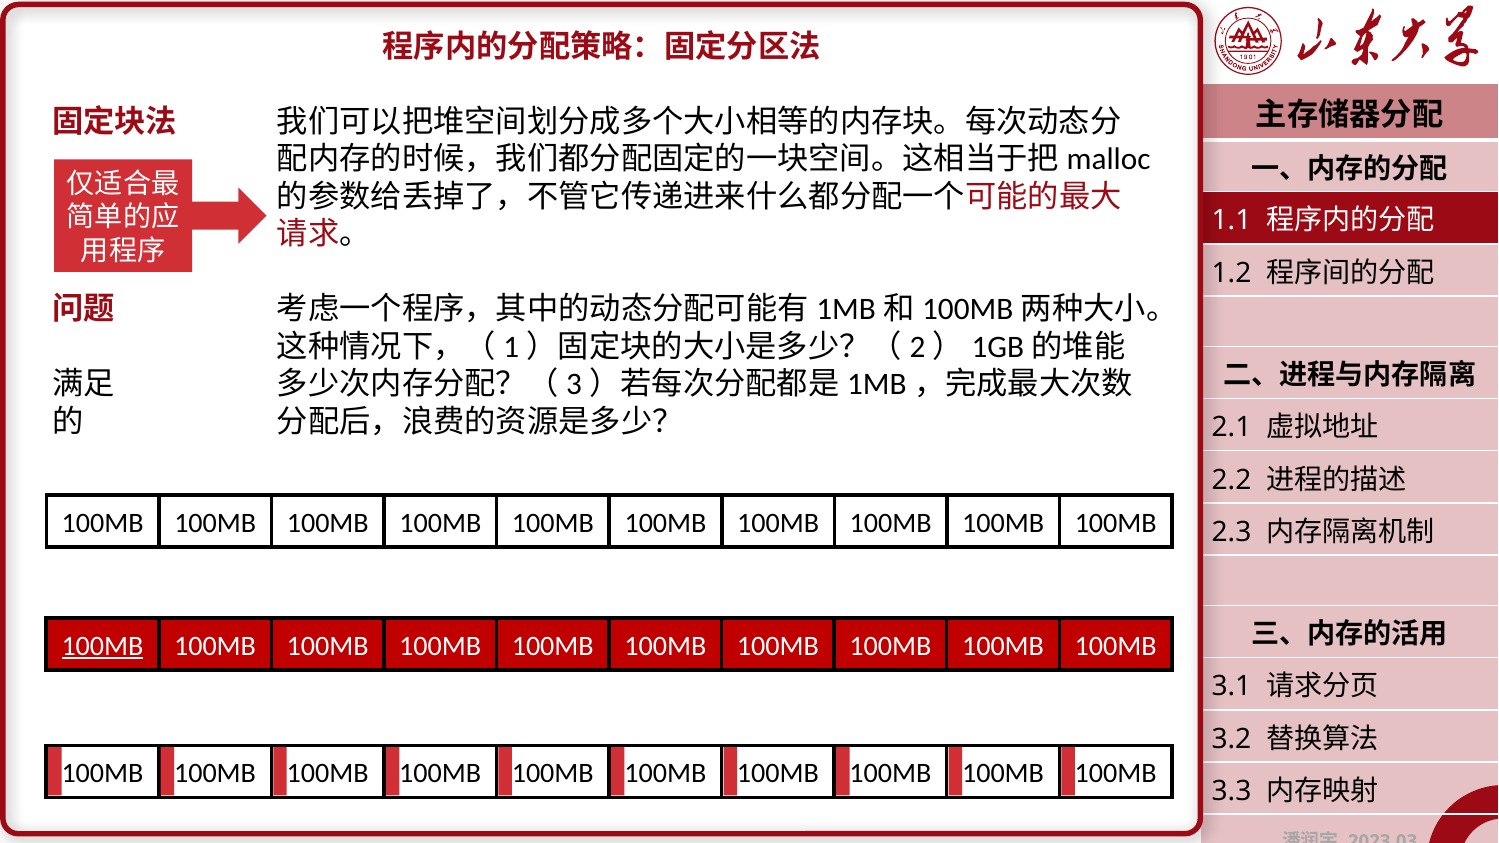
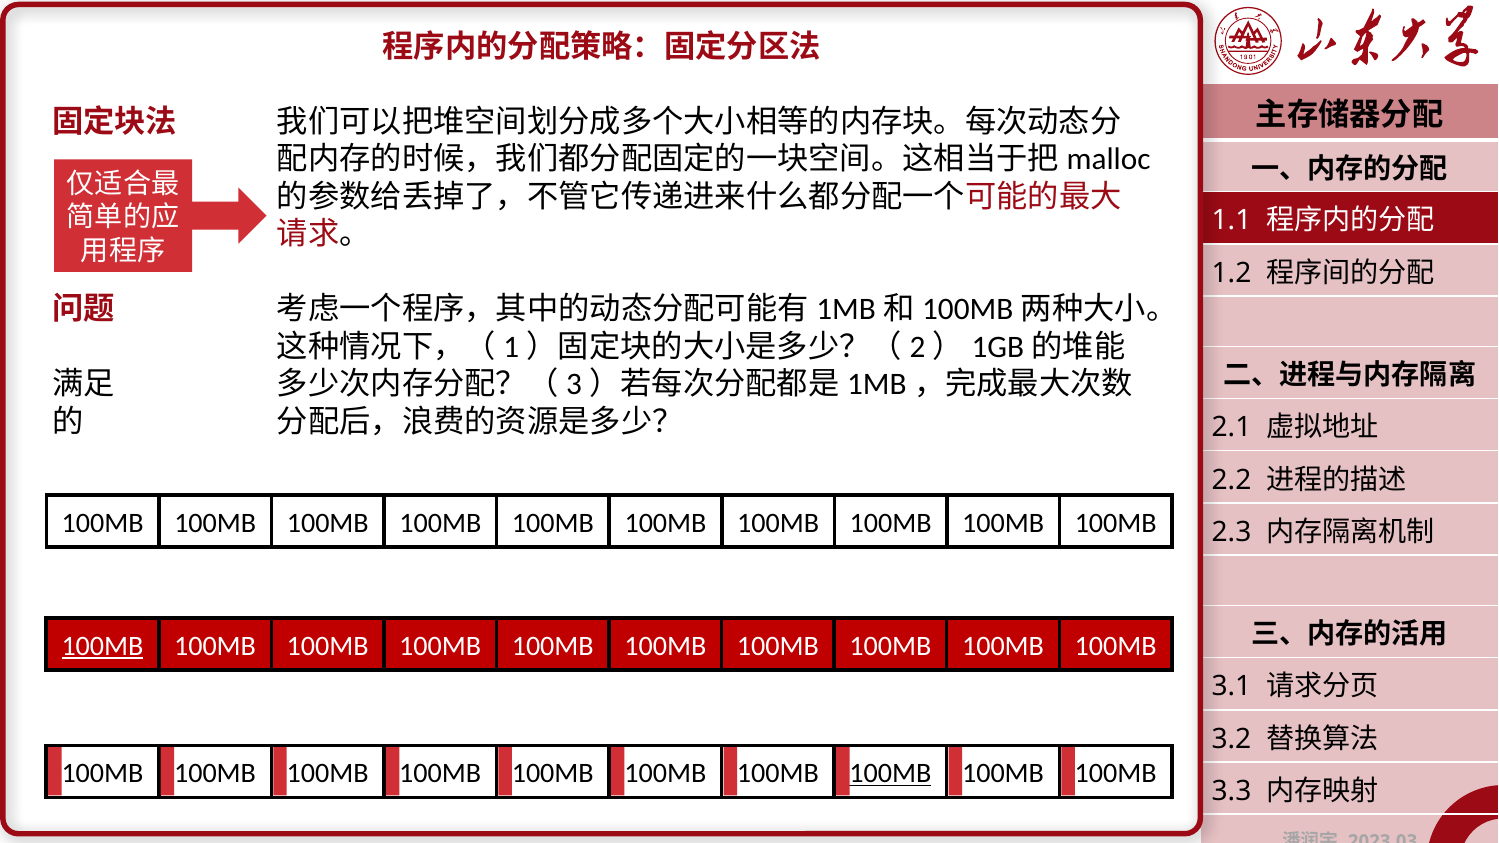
100MB at (890, 773) underline: none -> present
